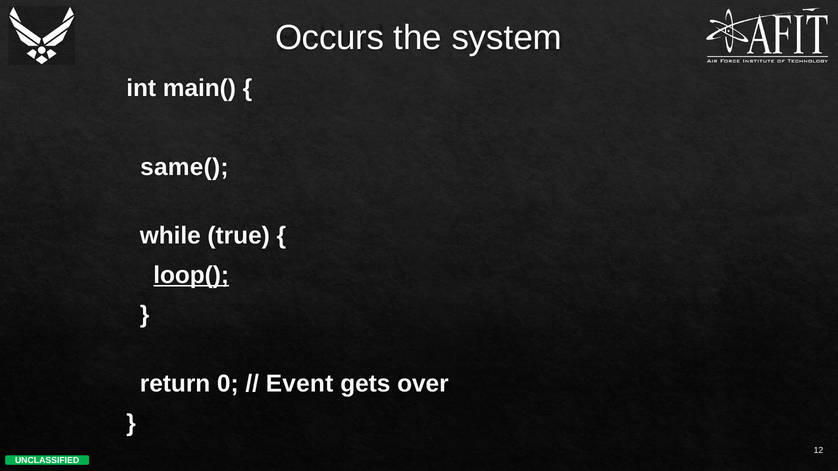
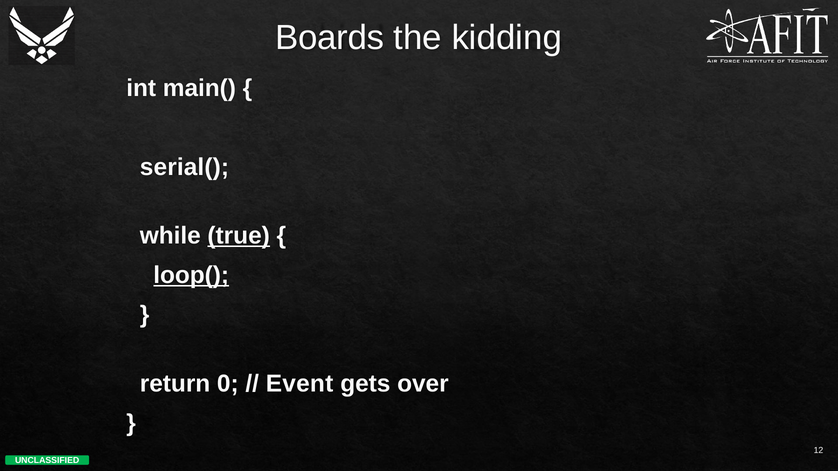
Occurs: Occurs -> Boards
system: system -> kidding
same(: same( -> serial(
true underline: none -> present
